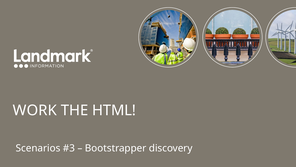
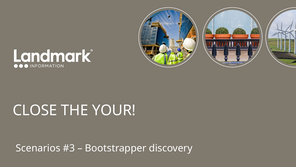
WORK: WORK -> CLOSE
HTML: HTML -> YOUR
